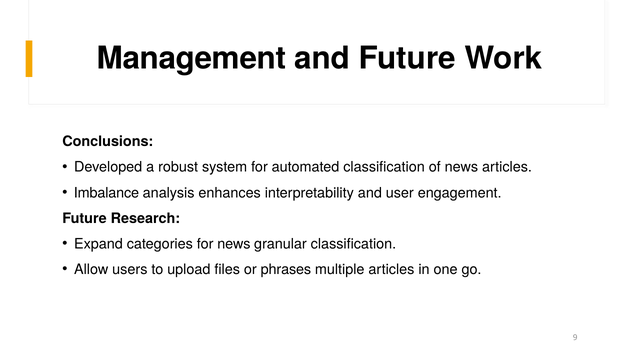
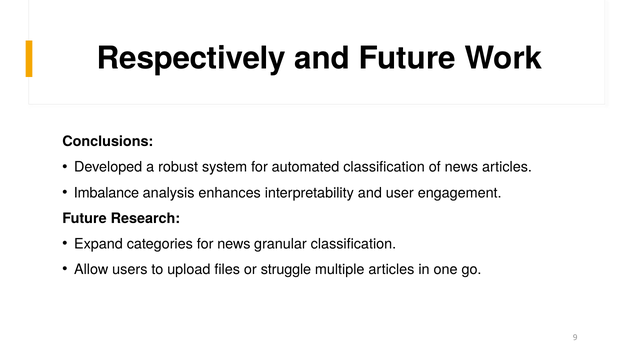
Management: Management -> Respectively
phrases: phrases -> struggle
